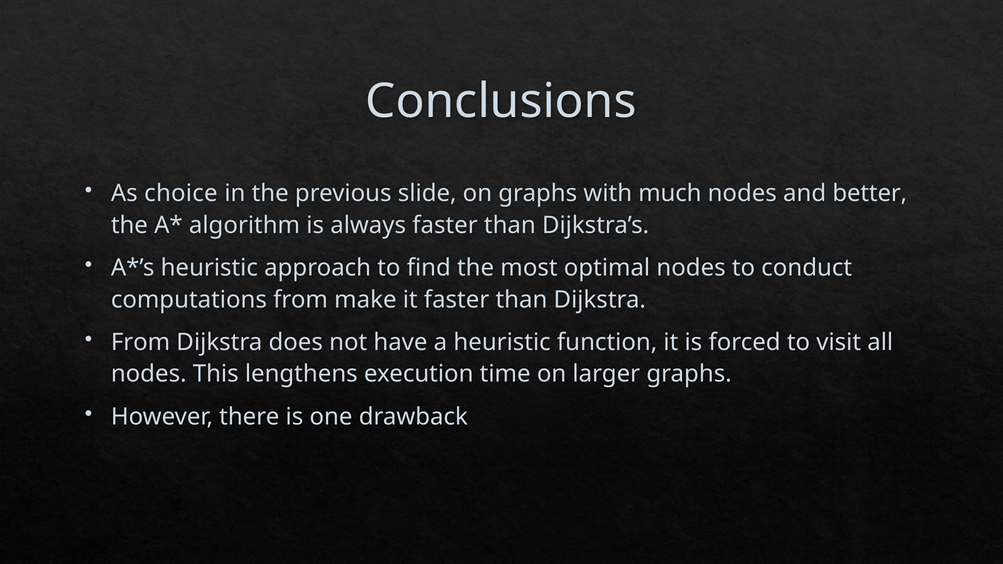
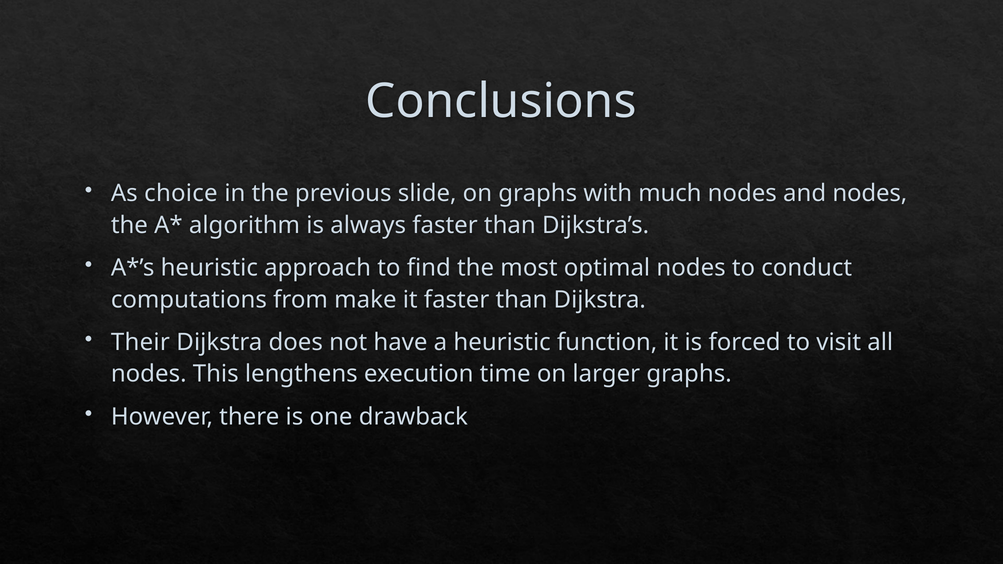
and better: better -> nodes
From at (141, 342): From -> Their
